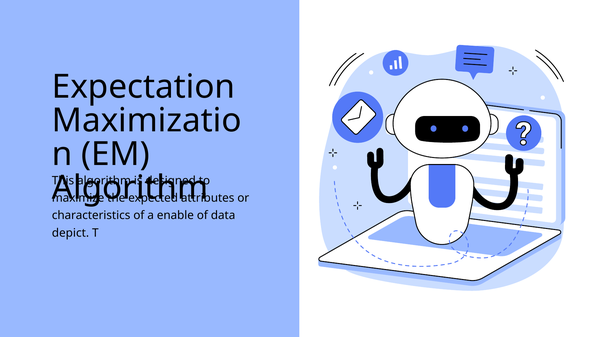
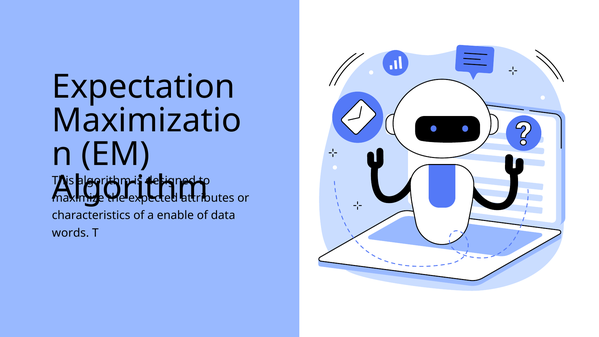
depict: depict -> words
